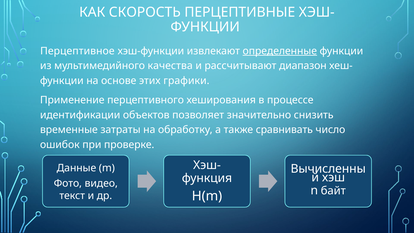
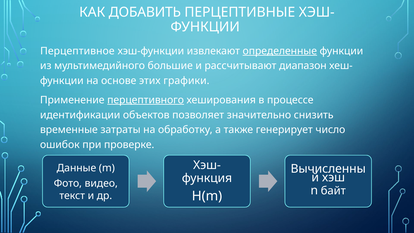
СКОРОСТЬ: СКОРОСТЬ -> ДОБАВИТЬ
качества: качества -> большие
перцептивного underline: none -> present
сравнивать: сравнивать -> генерирует
